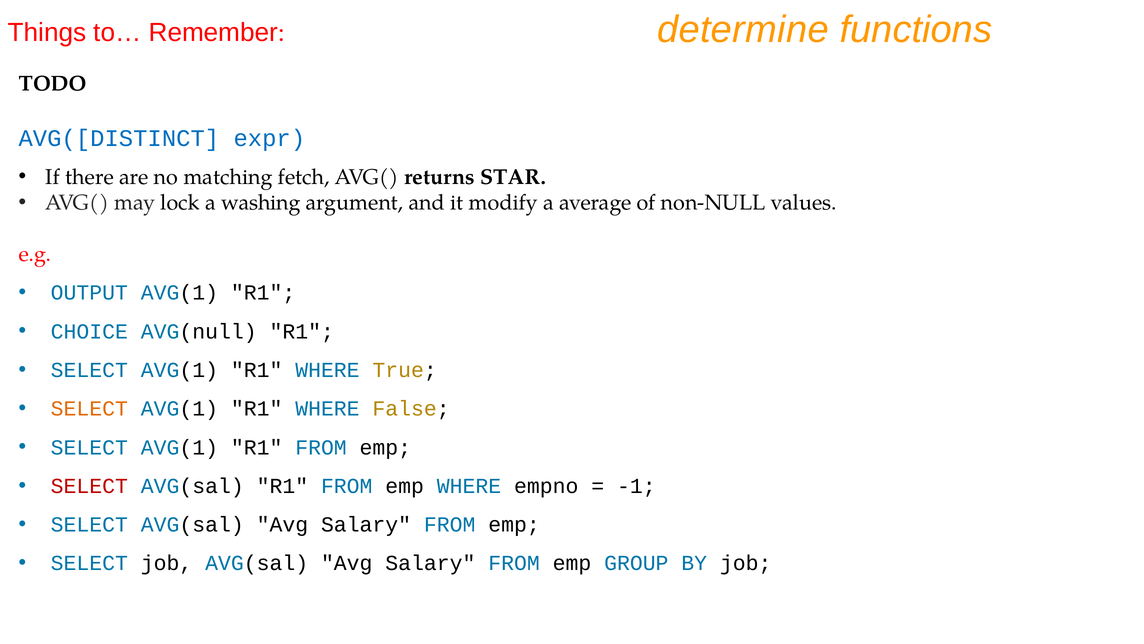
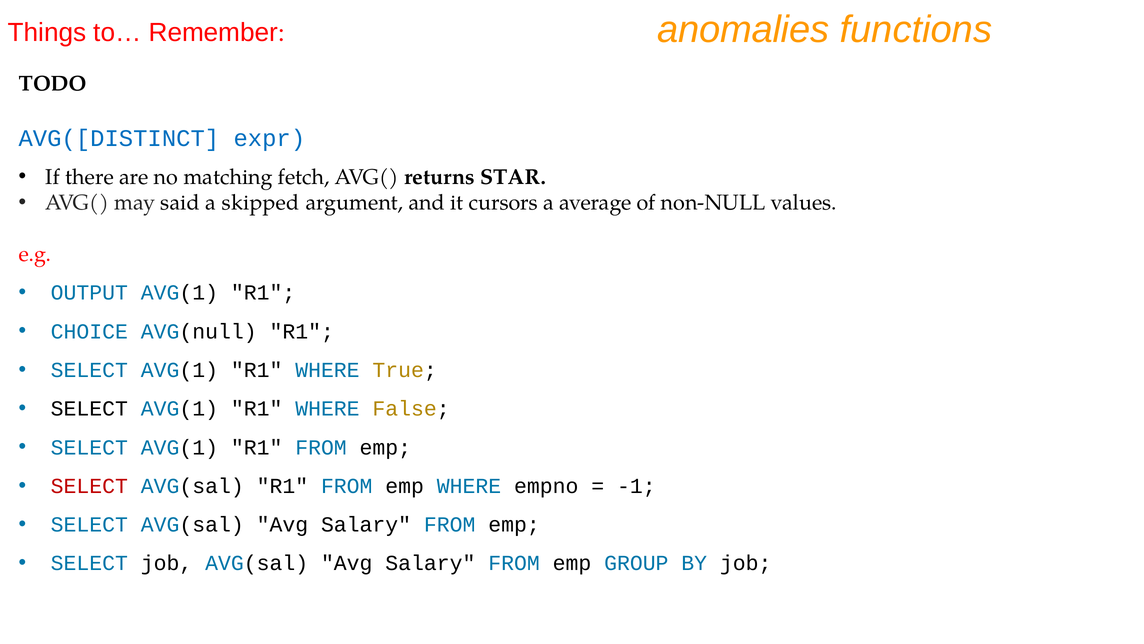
determine: determine -> anomalies
lock: lock -> said
washing: washing -> skipped
modify: modify -> cursors
SELECT at (89, 409) colour: orange -> black
